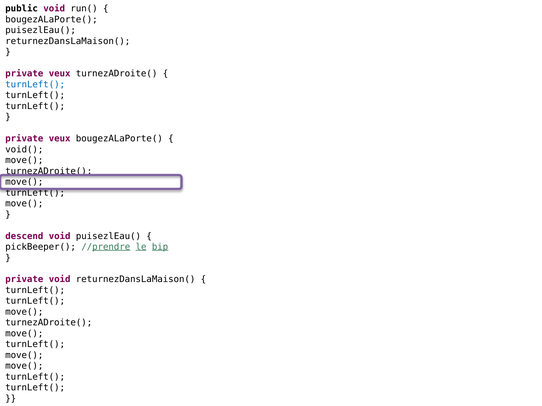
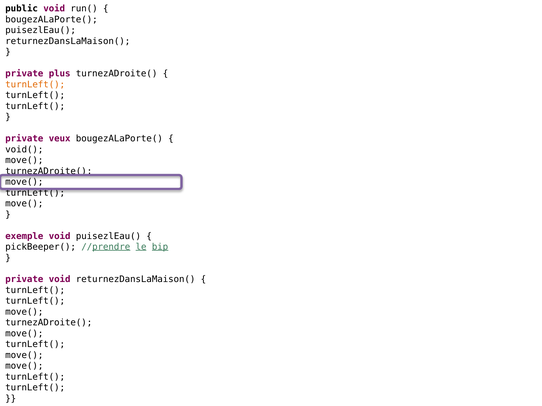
veux at (60, 74): veux -> plus
turnLeft( at (35, 85) colour: blue -> orange
descend: descend -> exemple
